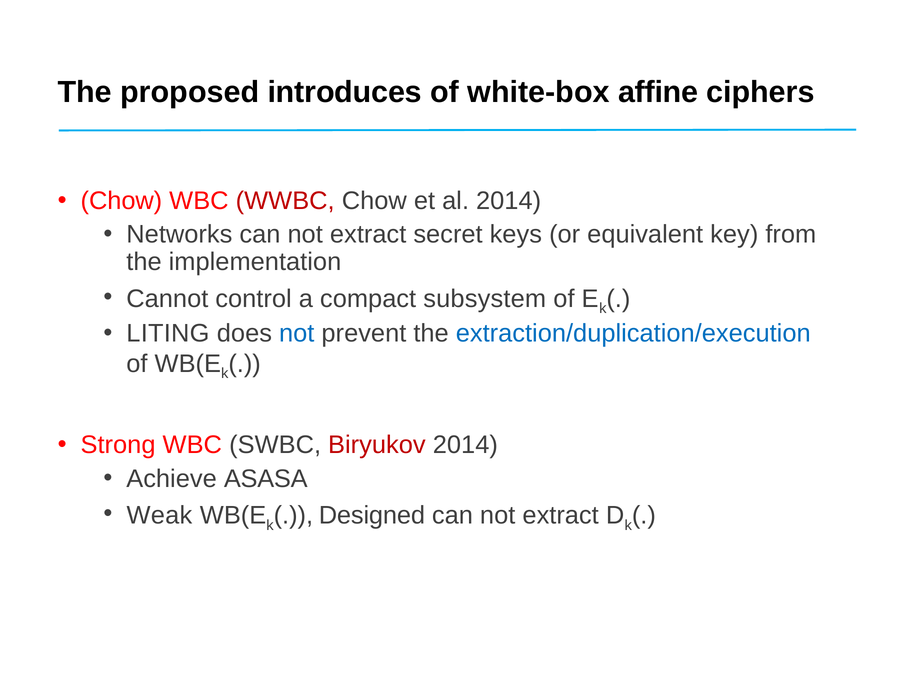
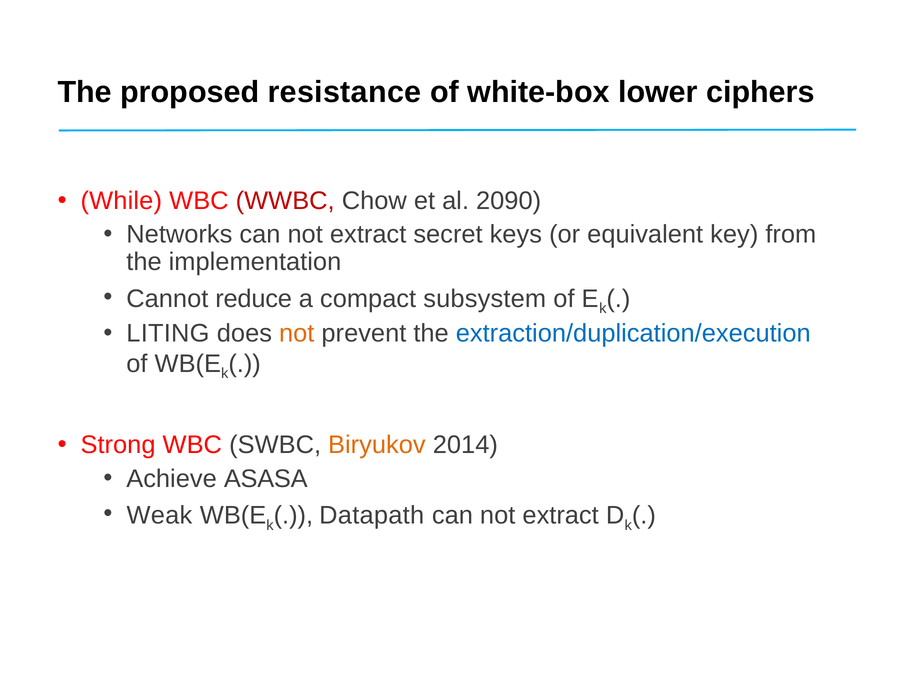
introduces: introduces -> resistance
affine: affine -> lower
Chow at (121, 201): Chow -> While
al 2014: 2014 -> 2090
control: control -> reduce
not at (297, 333) colour: blue -> orange
Biryukov colour: red -> orange
Designed: Designed -> Datapath
